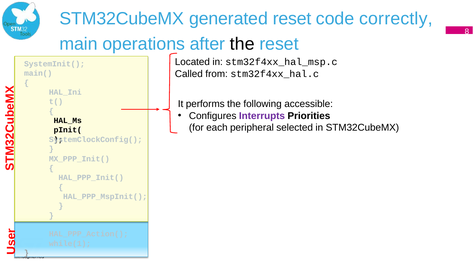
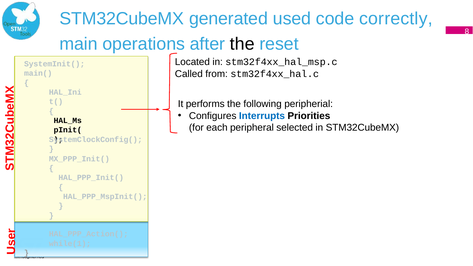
generated reset: reset -> used
accessible: accessible -> peripherial
Interrupts colour: purple -> blue
